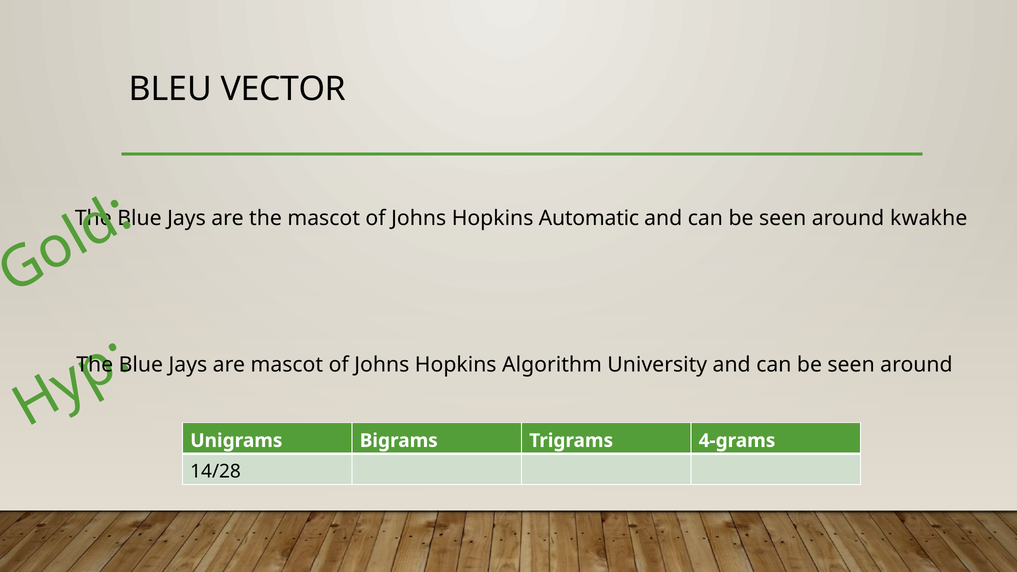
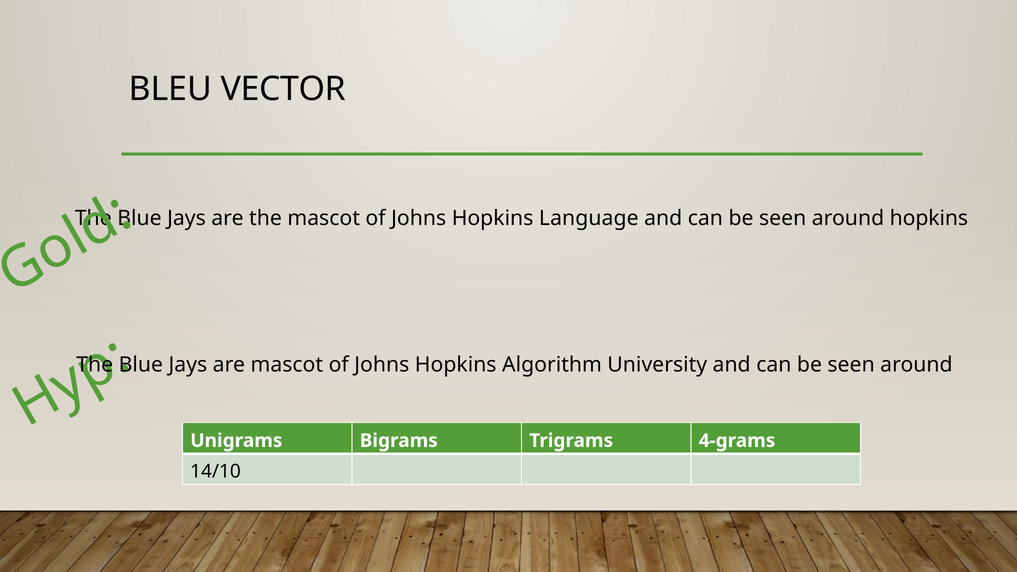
Automatic: Automatic -> Language
around kwakhe: kwakhe -> hopkins
14/28: 14/28 -> 14/10
